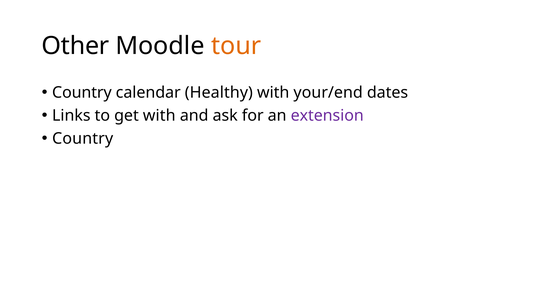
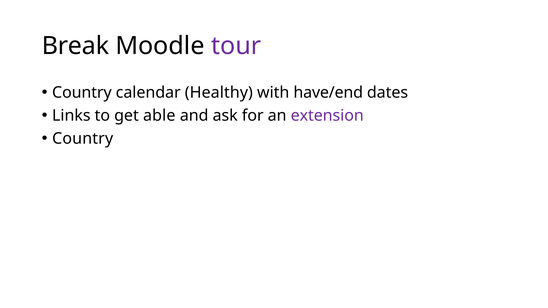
Other: Other -> Break
tour colour: orange -> purple
your/end: your/end -> have/end
get with: with -> able
